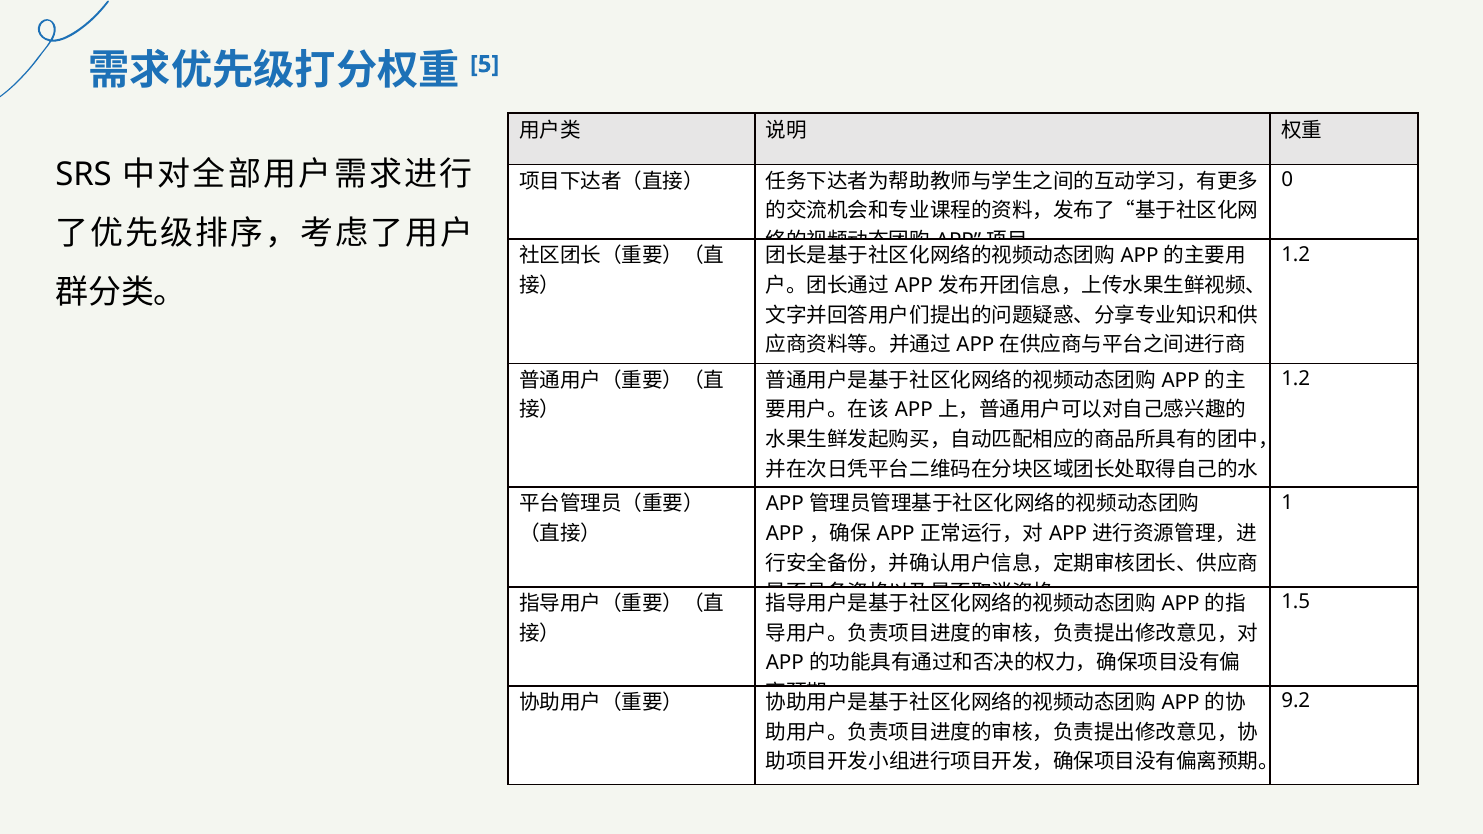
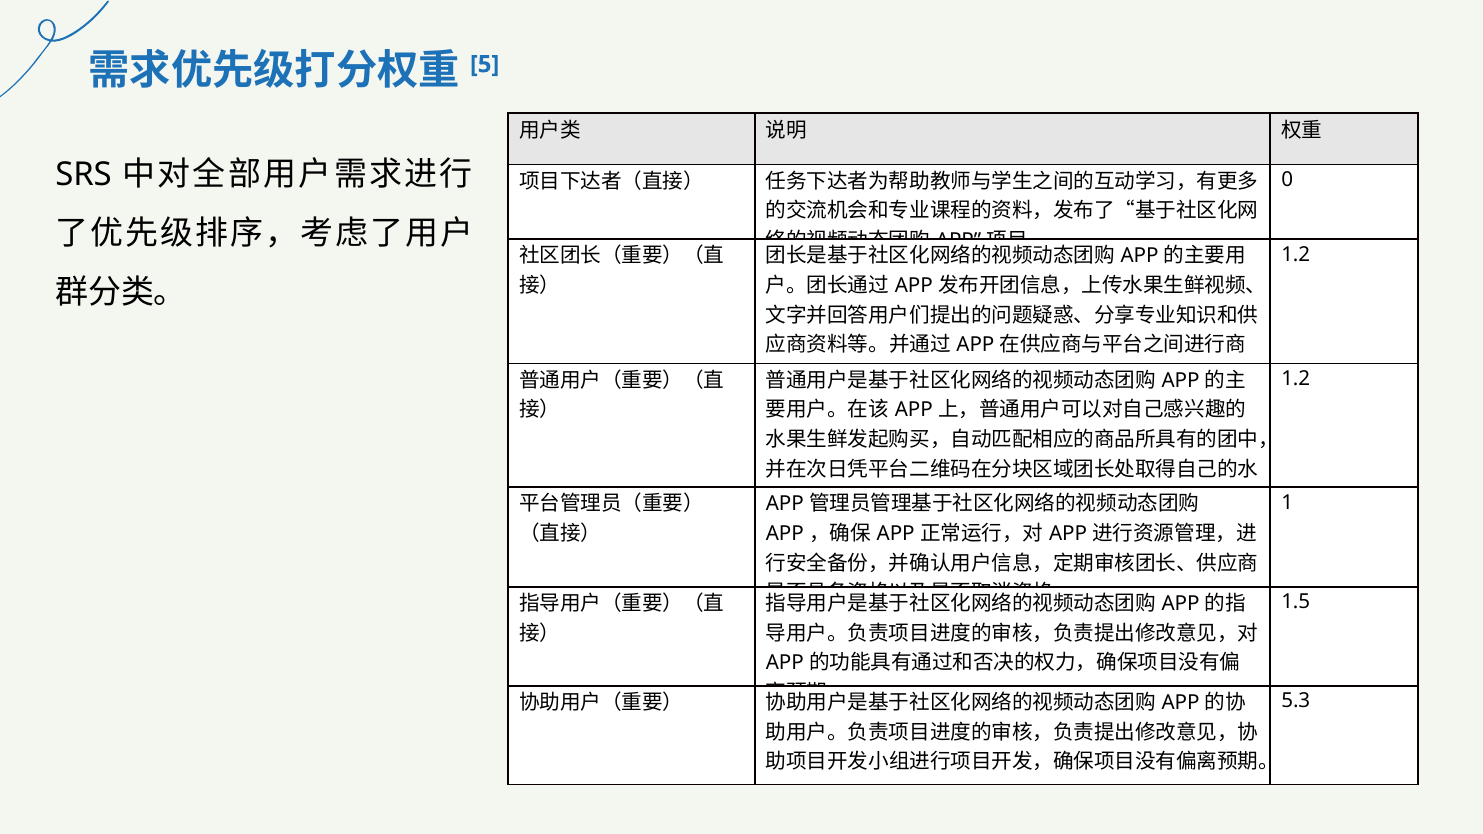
9.2: 9.2 -> 5.3
